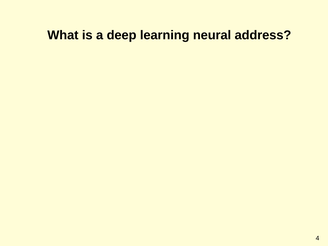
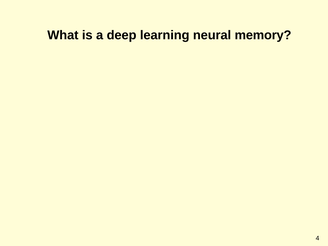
address: address -> memory
